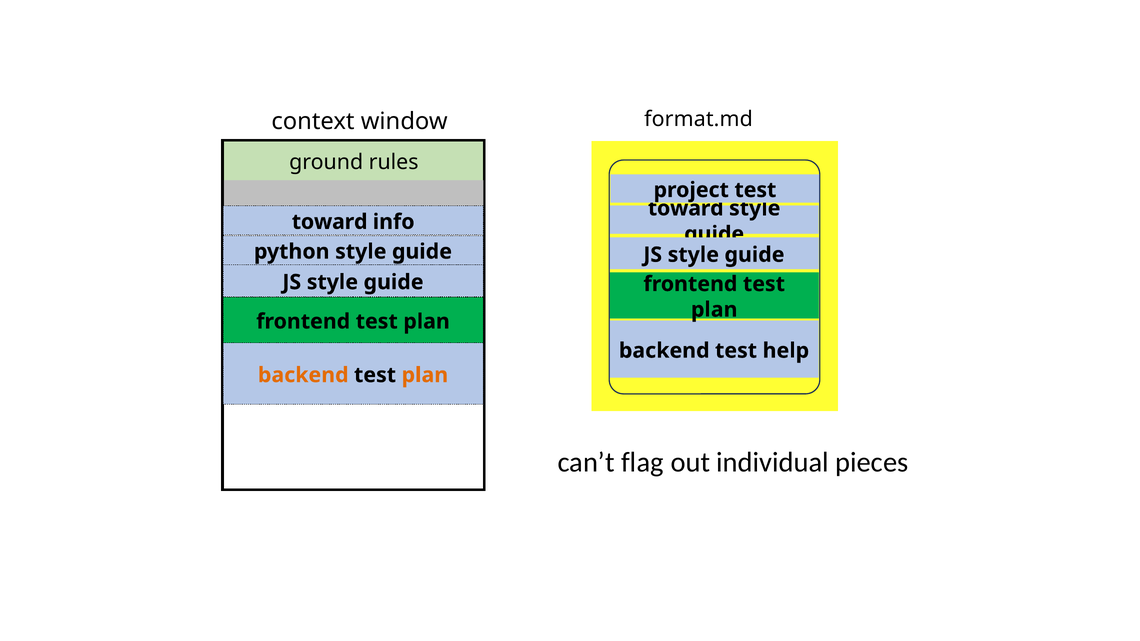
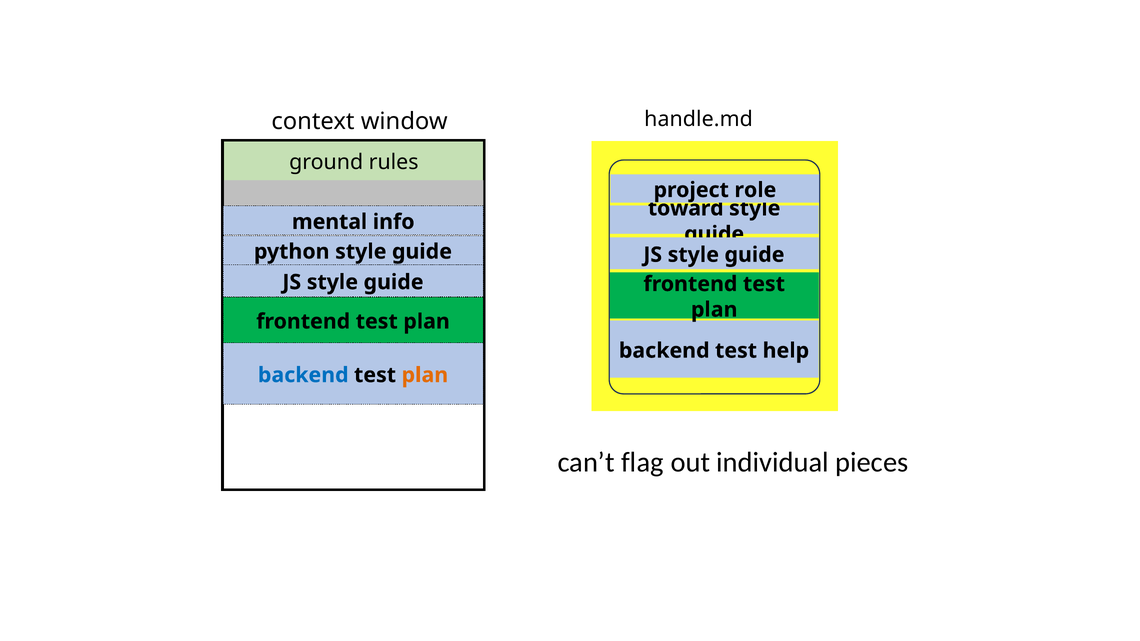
format.md: format.md -> handle.md
project test: test -> role
toward at (330, 222): toward -> mental
backend at (303, 375) colour: orange -> blue
